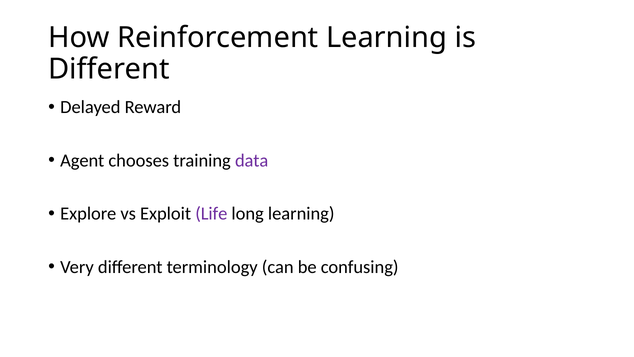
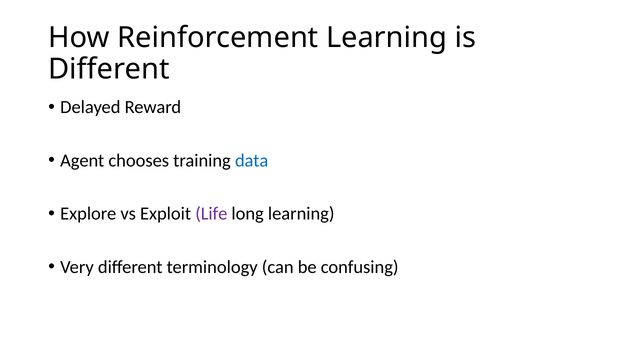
data colour: purple -> blue
